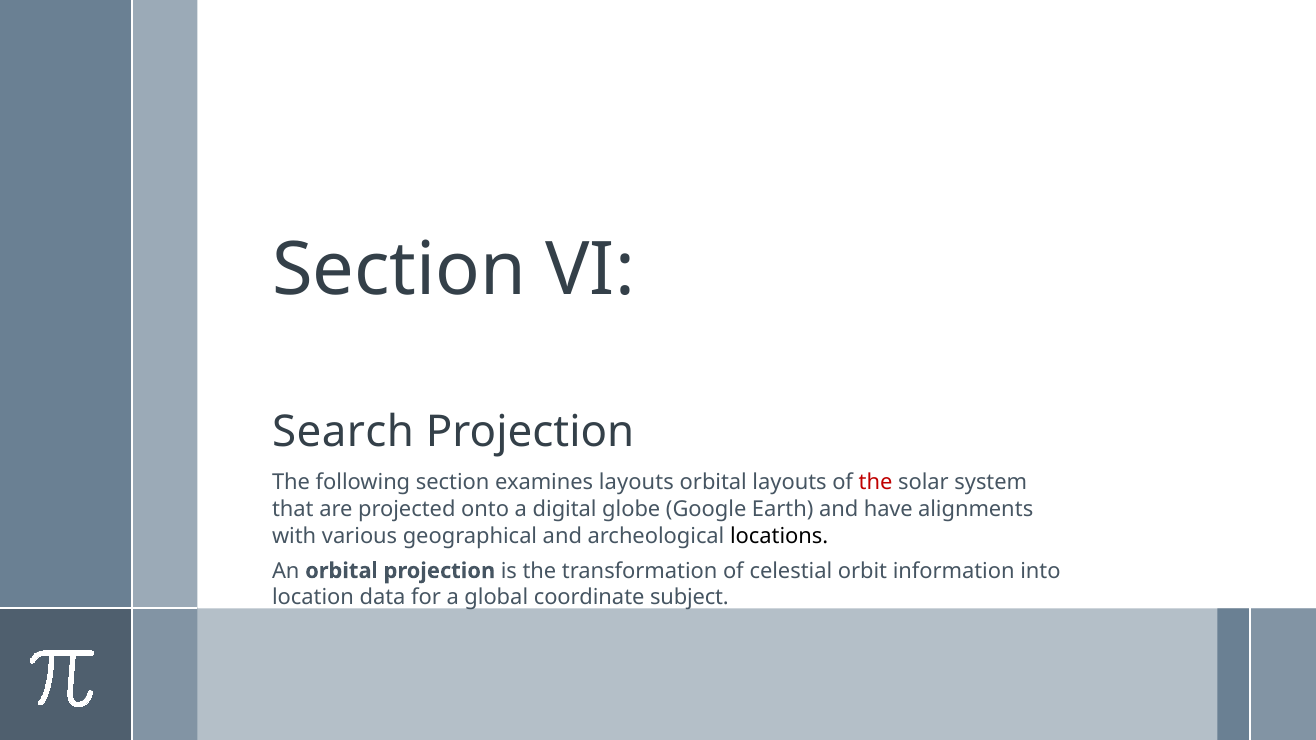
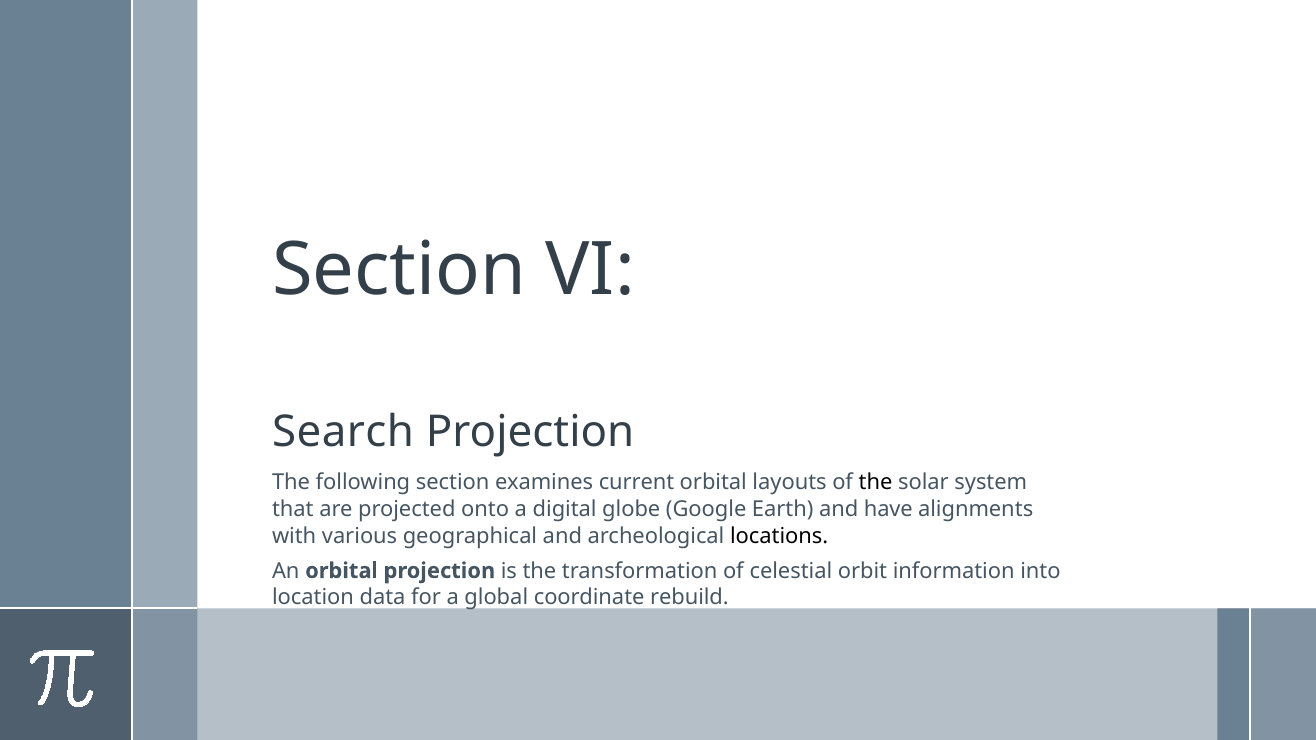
examines layouts: layouts -> current
the at (876, 483) colour: red -> black
subject: subject -> rebuild
